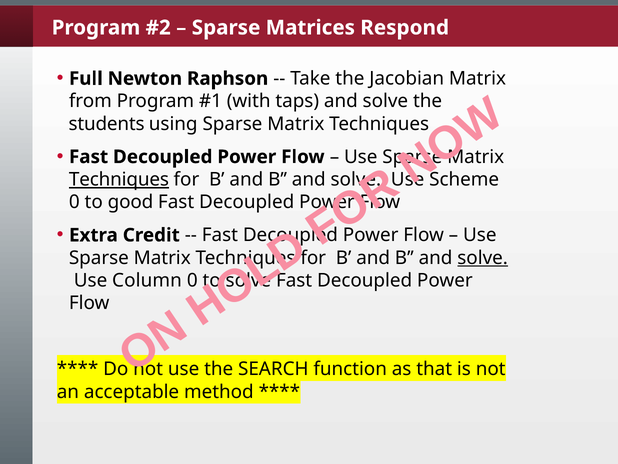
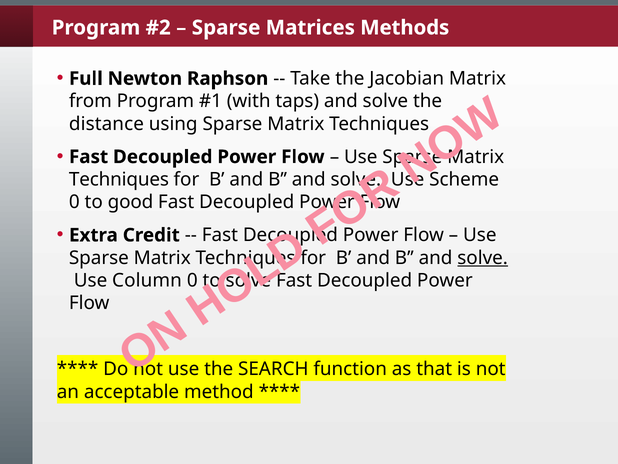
Respond: Respond -> Methods
students: students -> distance
Techniques at (119, 179) underline: present -> none
